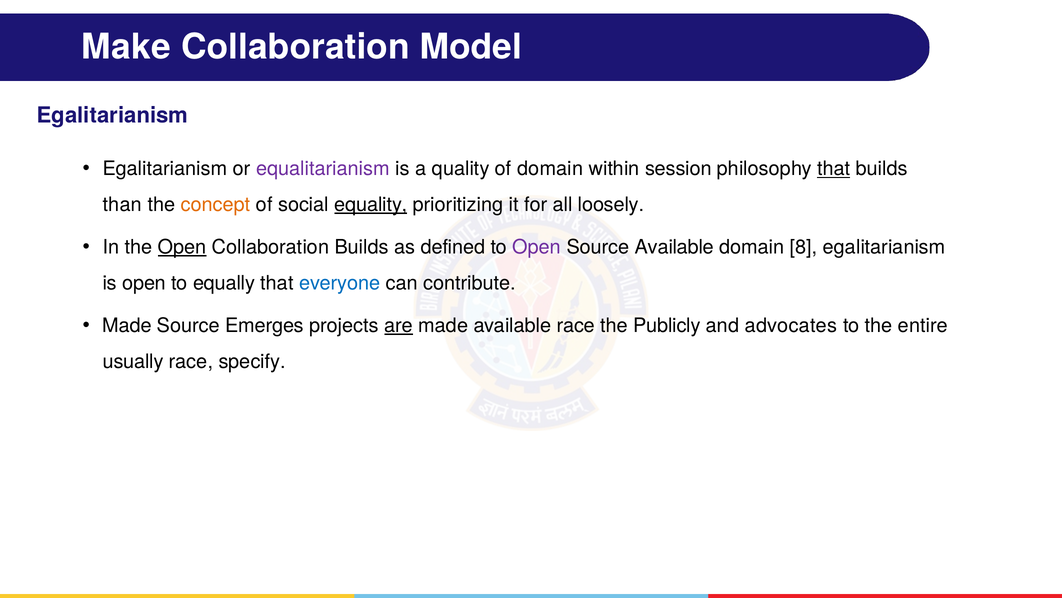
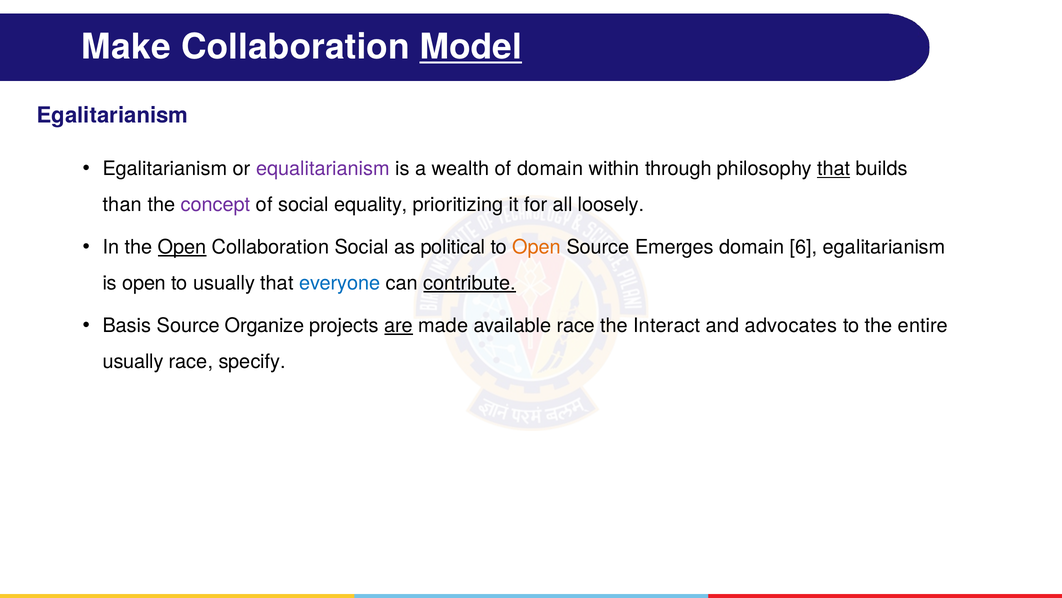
Model underline: none -> present
quality: quality -> wealth
session: session -> through
concept colour: orange -> purple
equality underline: present -> none
Collaboration Builds: Builds -> Social
defined: defined -> political
Open at (537, 247) colour: purple -> orange
Source Available: Available -> Emerges
8: 8 -> 6
to equally: equally -> usually
contribute underline: none -> present
Made at (127, 325): Made -> Basis
Emerges: Emerges -> Organize
Publicly: Publicly -> Interact
